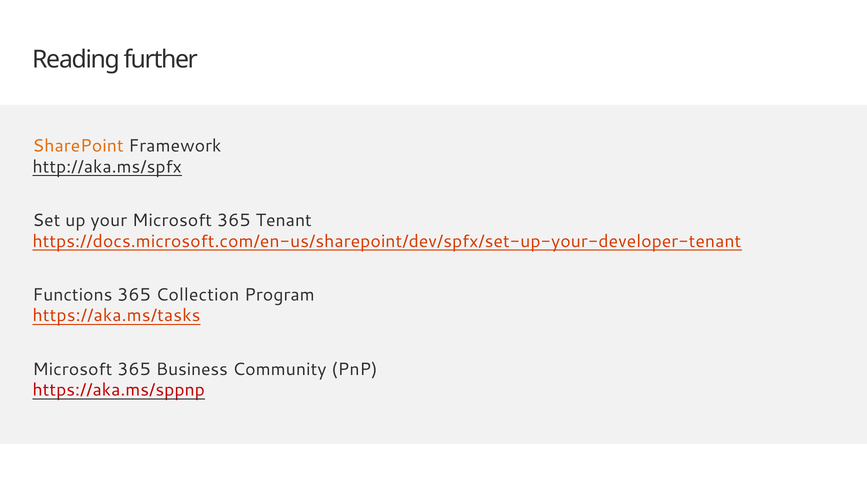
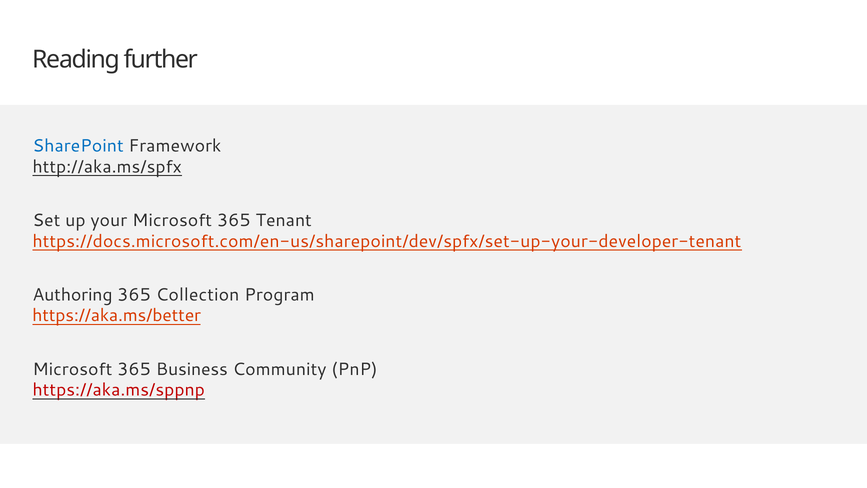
SharePoint colour: orange -> blue
Functions: Functions -> Authoring
https://aka.ms/tasks: https://aka.ms/tasks -> https://aka.ms/better
